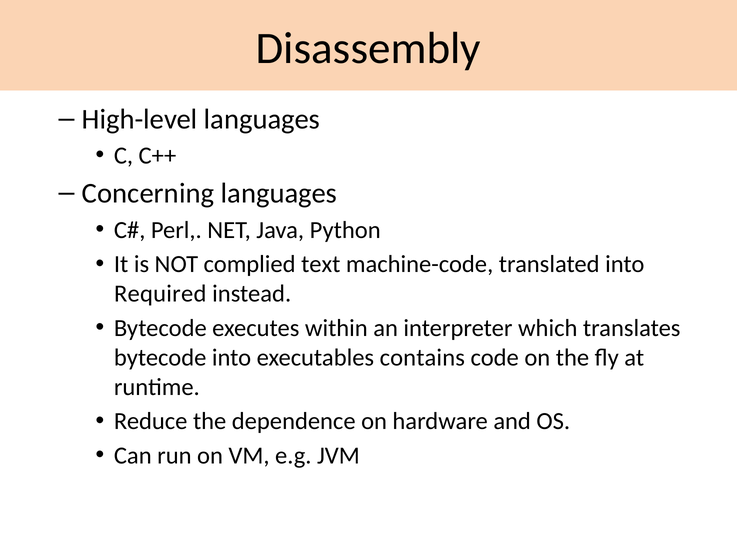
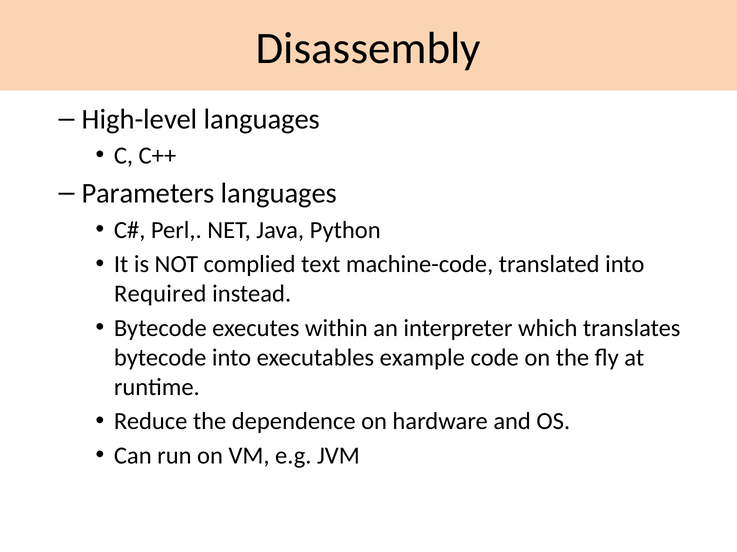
Concerning: Concerning -> Parameters
contains: contains -> example
